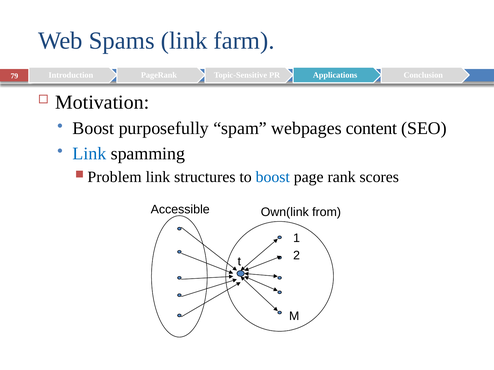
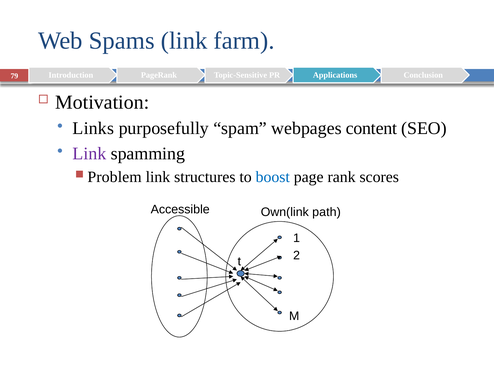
Boost at (93, 129): Boost -> Links
Link at (89, 154) colour: blue -> purple
from: from -> path
